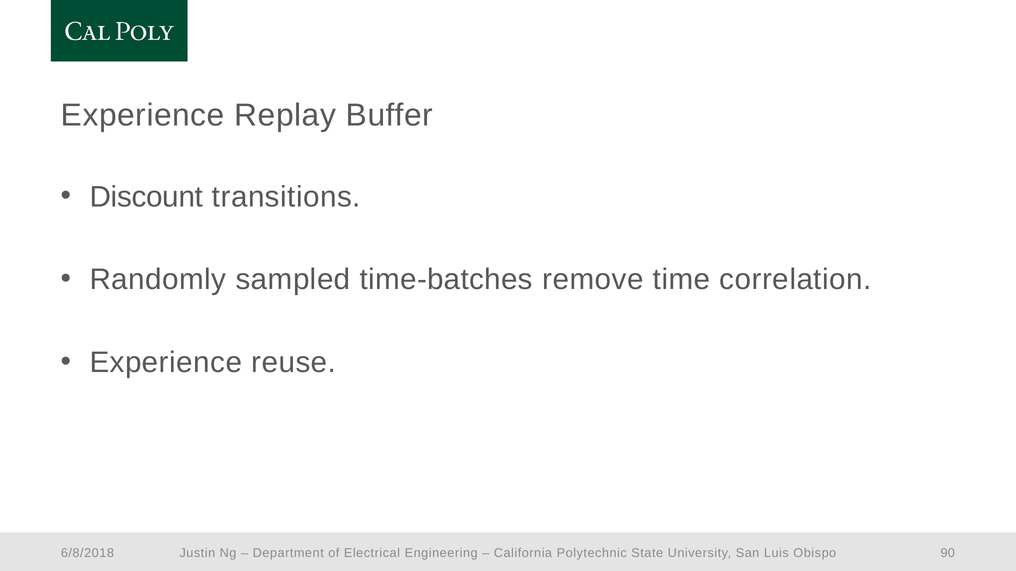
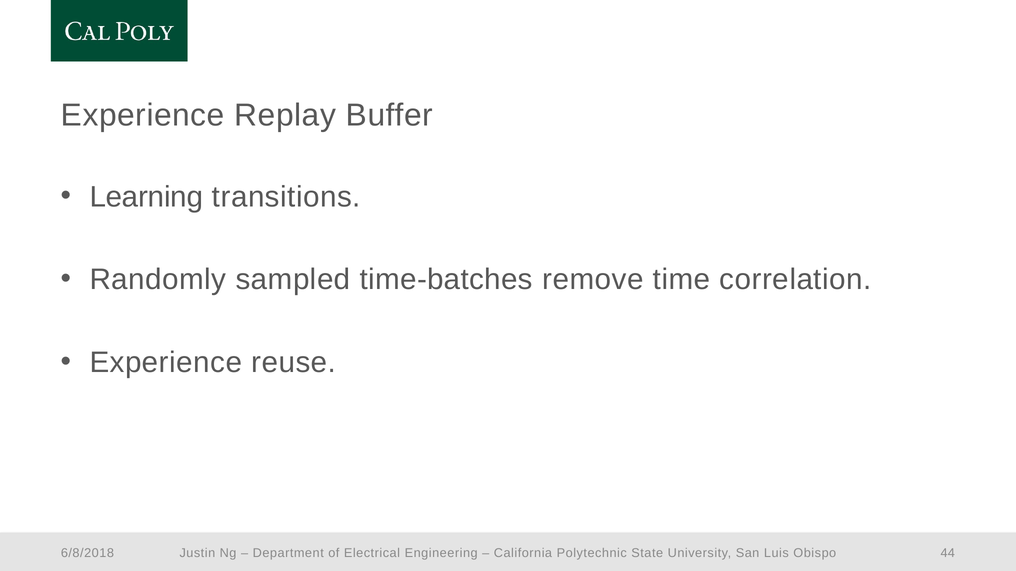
Discount: Discount -> Learning
90: 90 -> 44
